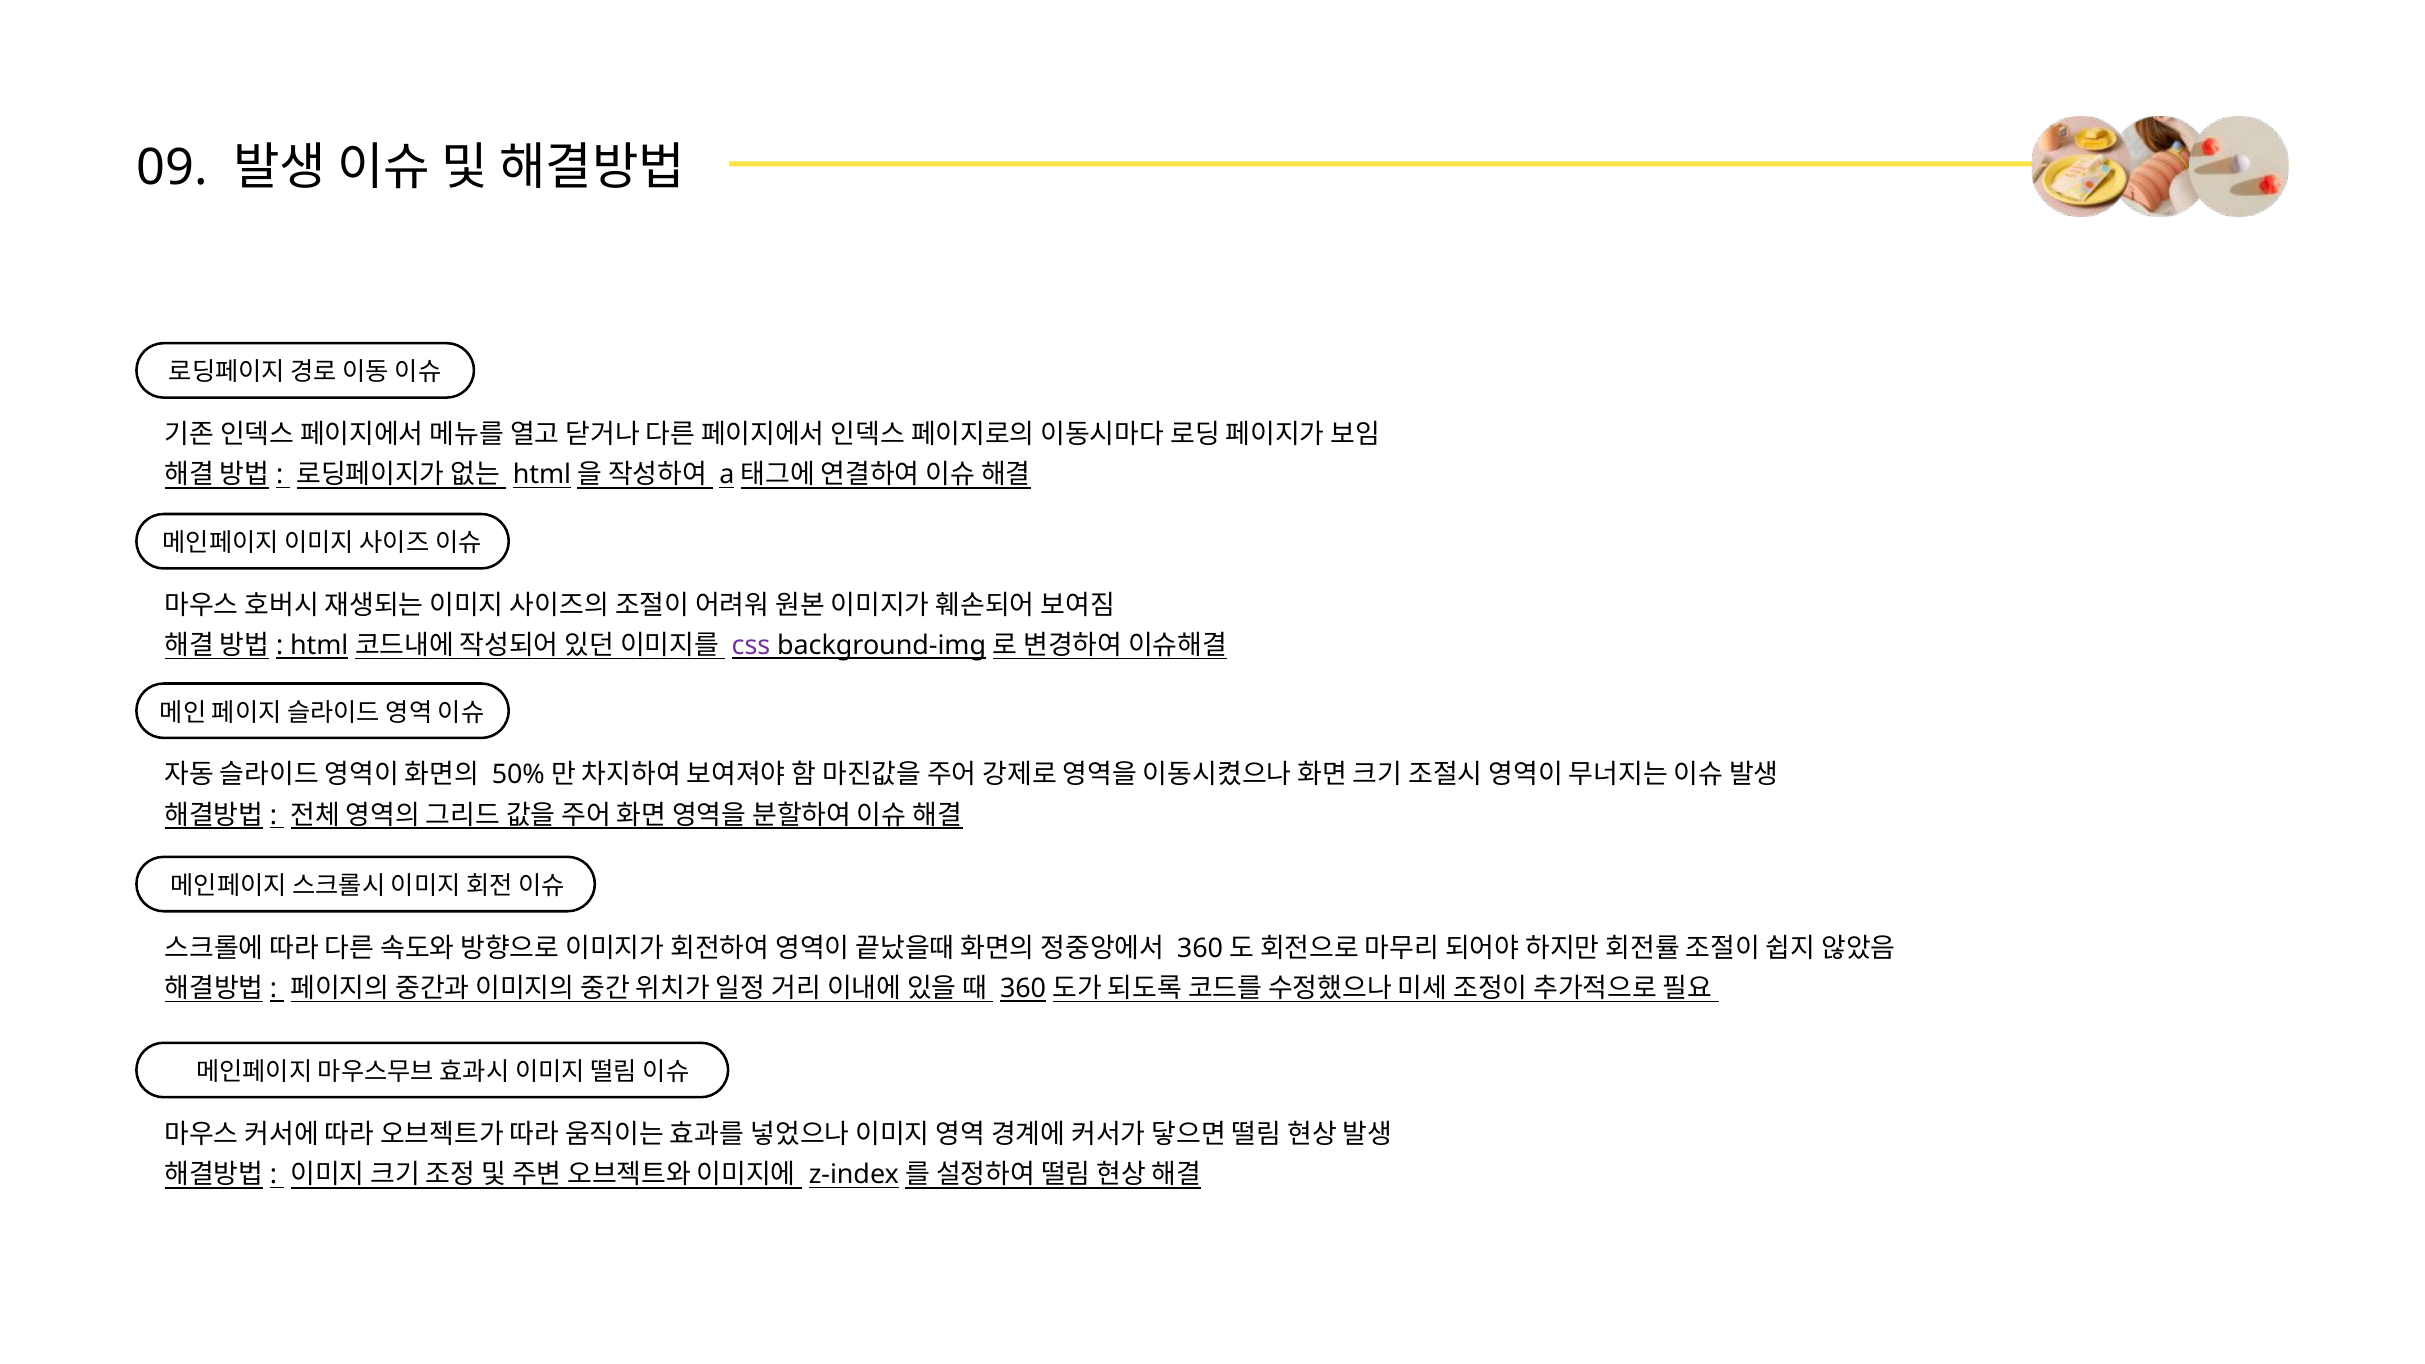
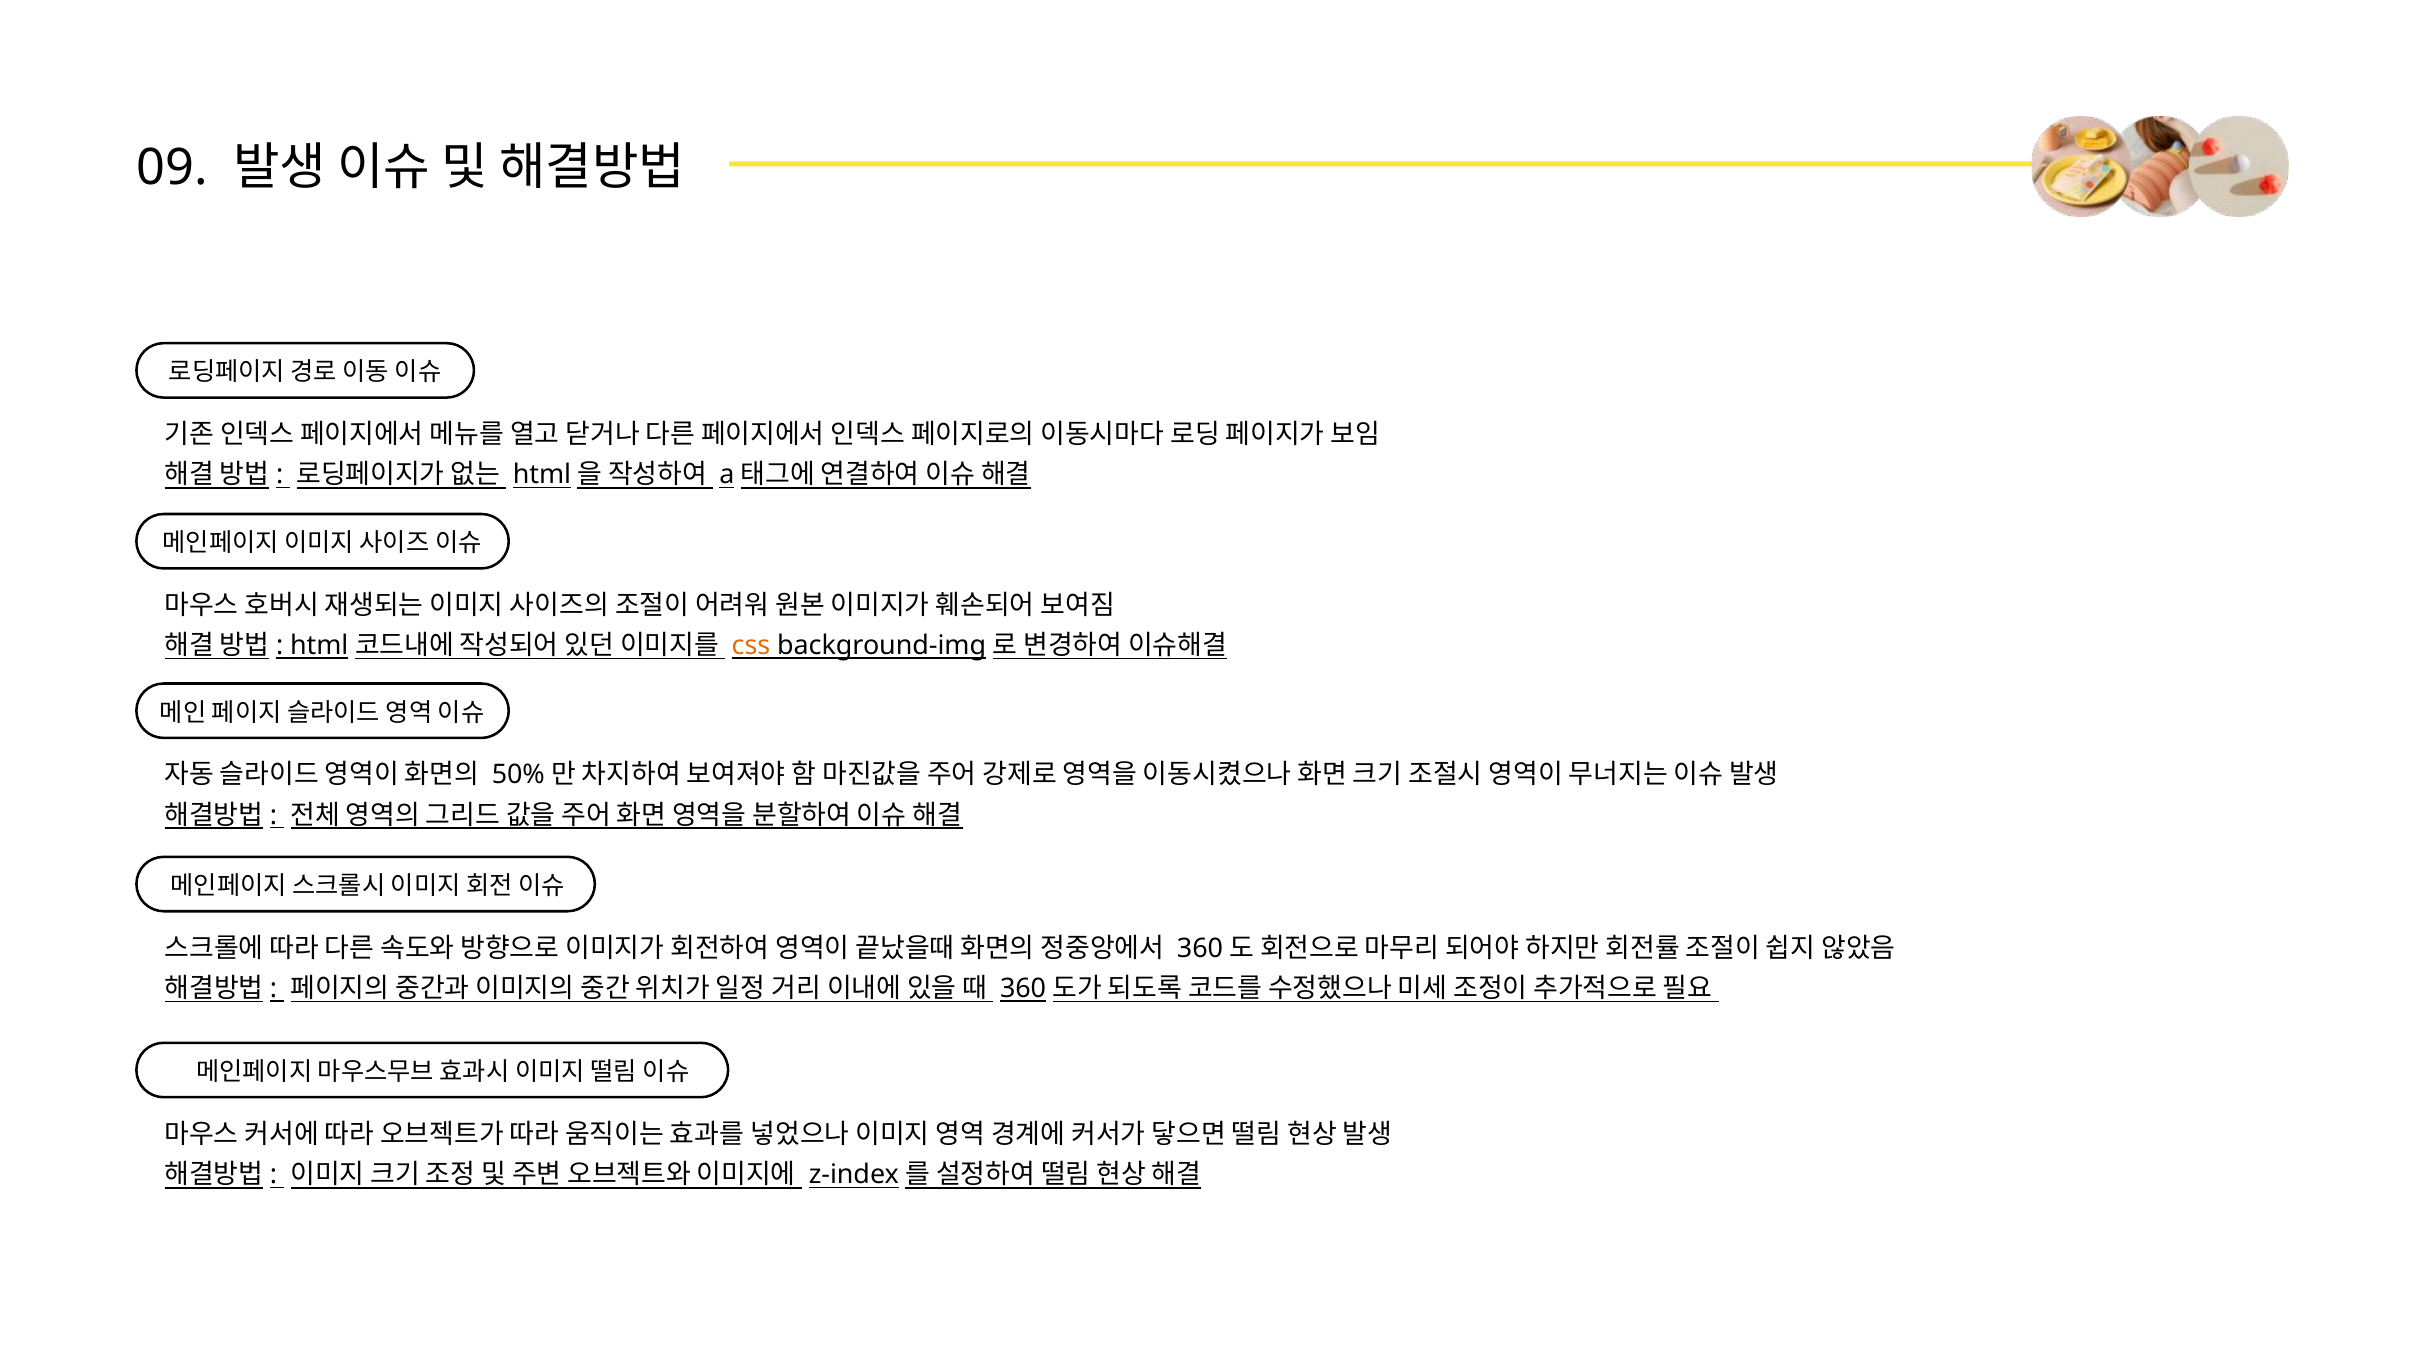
css colour: purple -> orange
